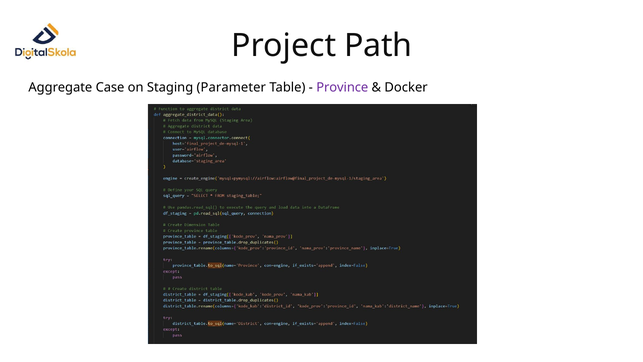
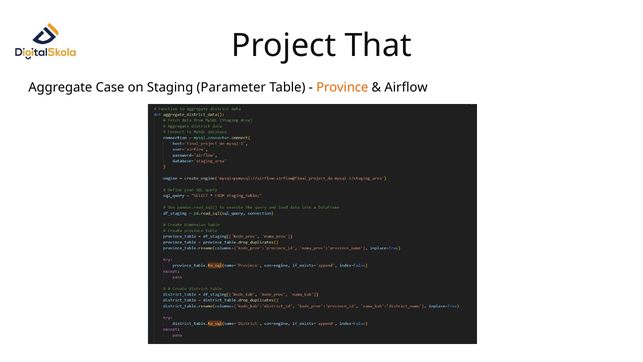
Path: Path -> That
Province colour: purple -> orange
Docker: Docker -> Airflow
